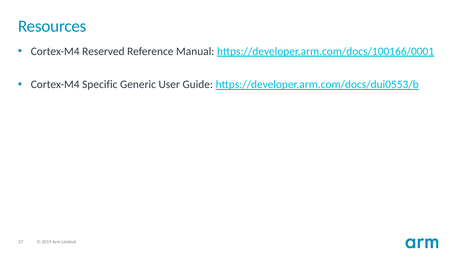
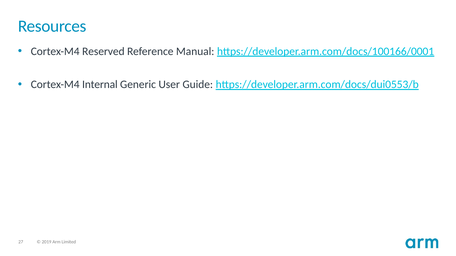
Specific: Specific -> Internal
